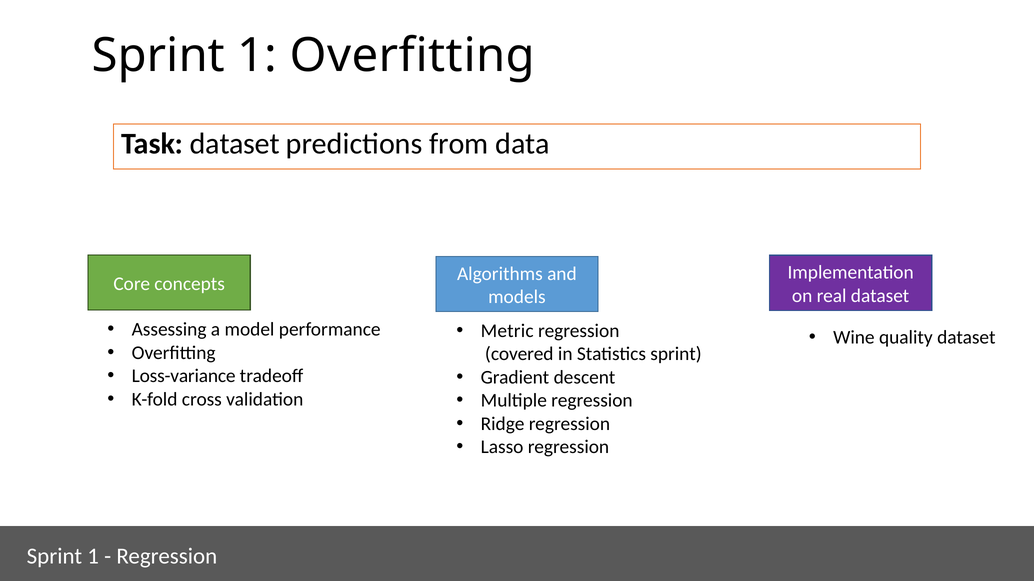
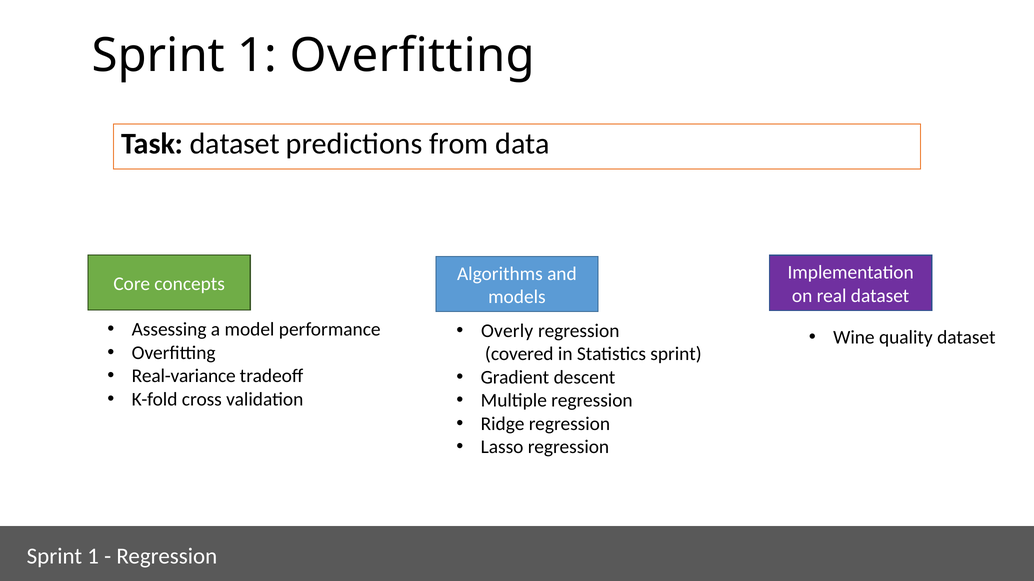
Metric: Metric -> Overly
Loss-variance: Loss-variance -> Real-variance
